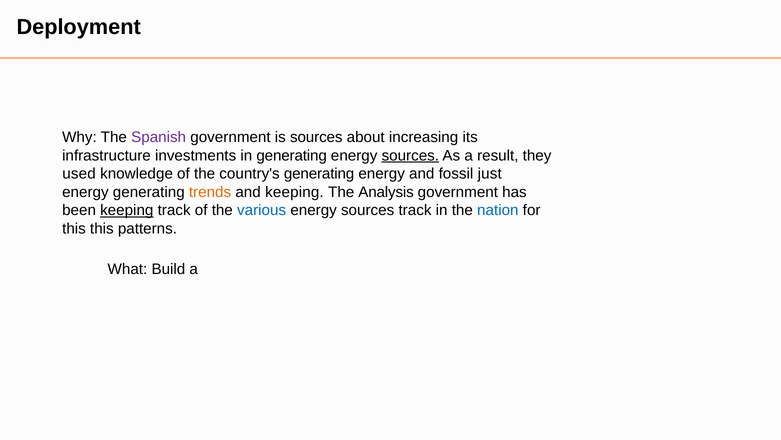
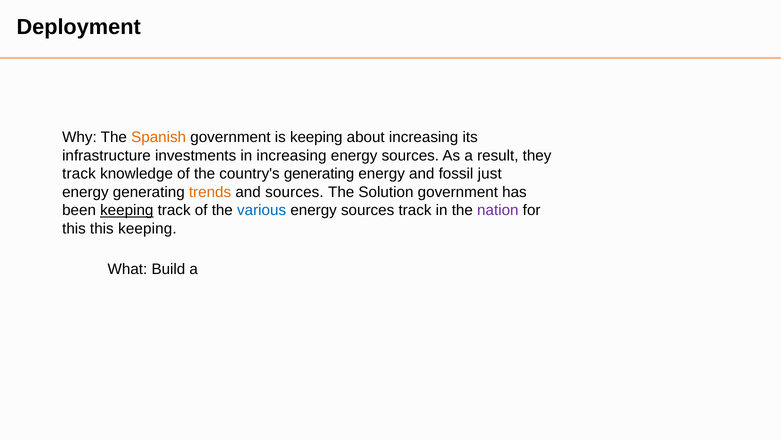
Spanish colour: purple -> orange
is sources: sources -> keeping
in generating: generating -> increasing
sources at (410, 155) underline: present -> none
used at (79, 174): used -> track
and keeping: keeping -> sources
Analysis: Analysis -> Solution
nation colour: blue -> purple
this patterns: patterns -> keeping
